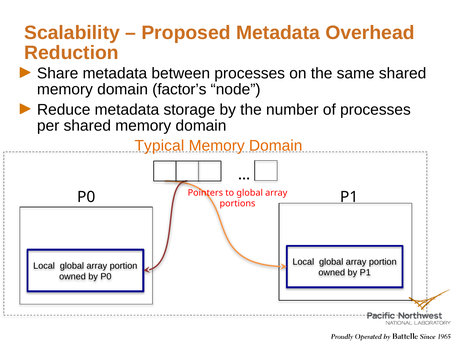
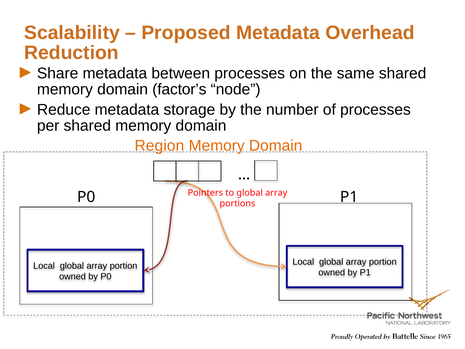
Typical: Typical -> Region
